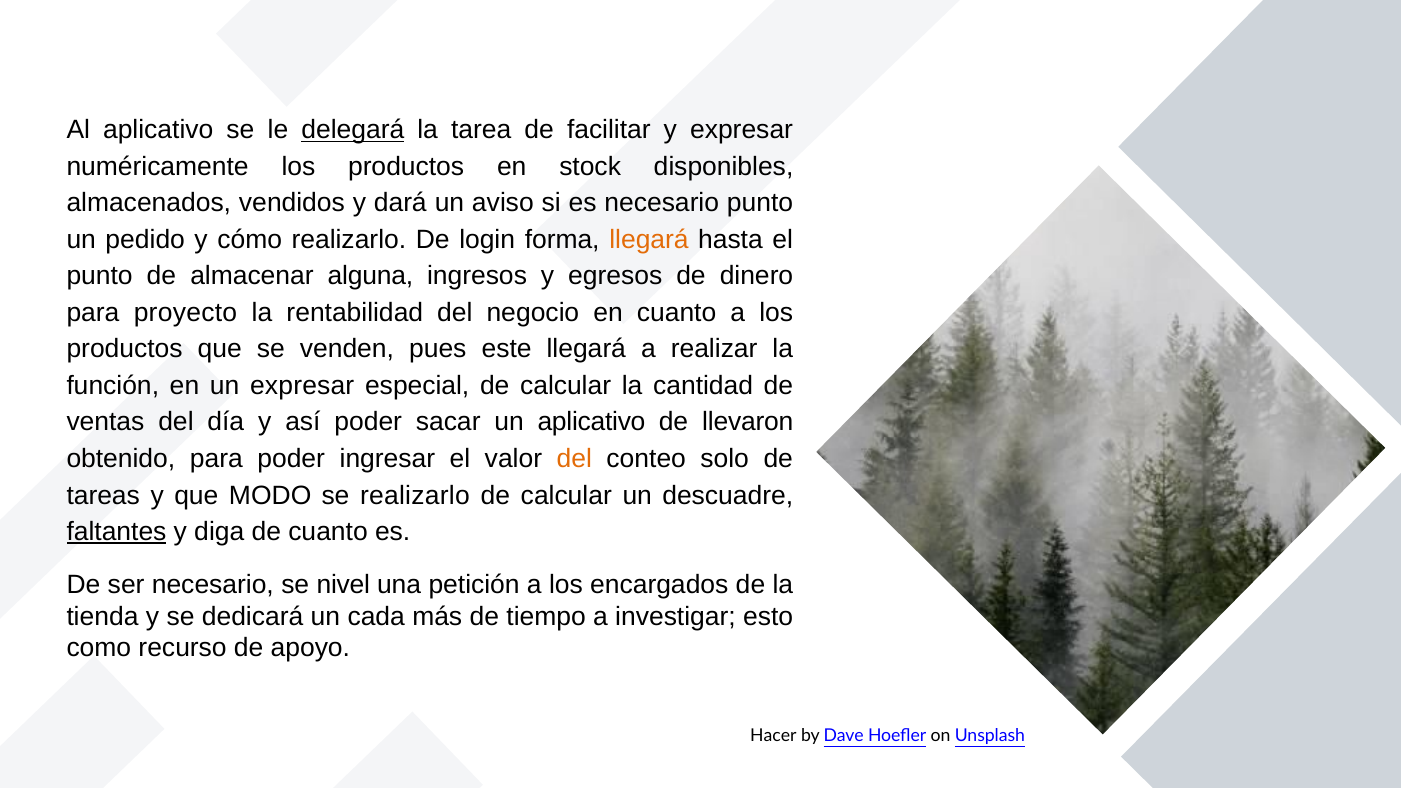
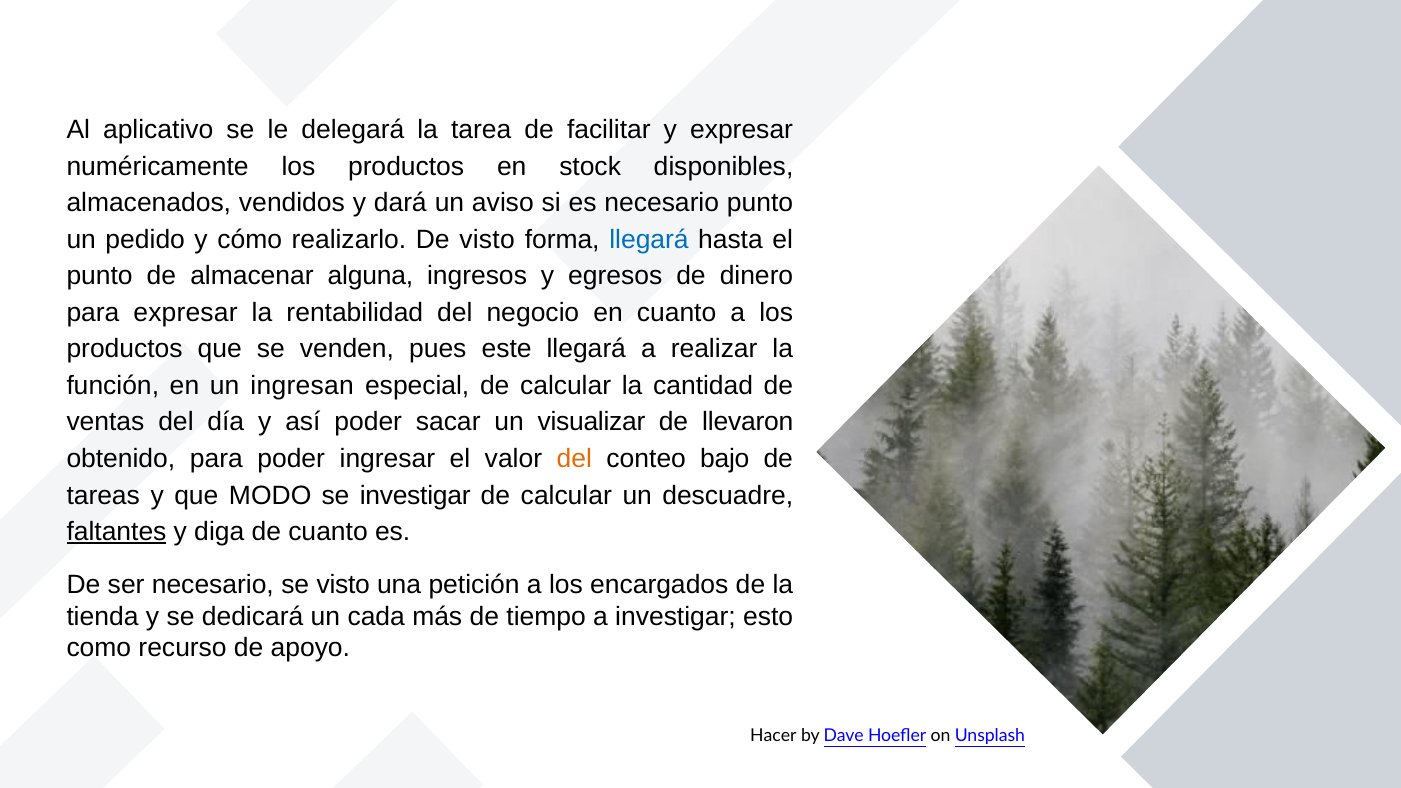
delegará underline: present -> none
De login: login -> visto
llegará at (649, 240) colour: orange -> blue
para proyecto: proyecto -> expresar
un expresar: expresar -> ingresan
un aplicativo: aplicativo -> visualizar
solo: solo -> bajo
se realizarlo: realizarlo -> investigar
se nivel: nivel -> visto
